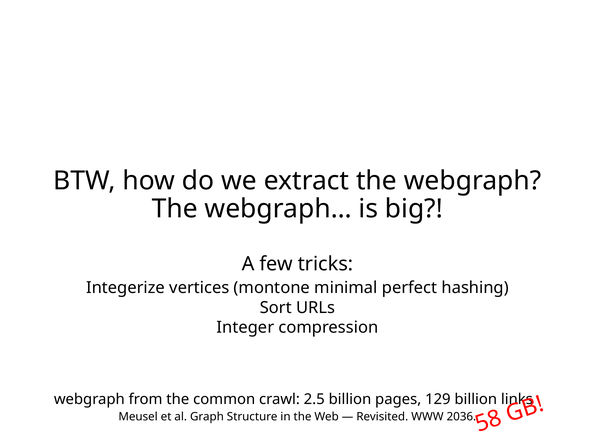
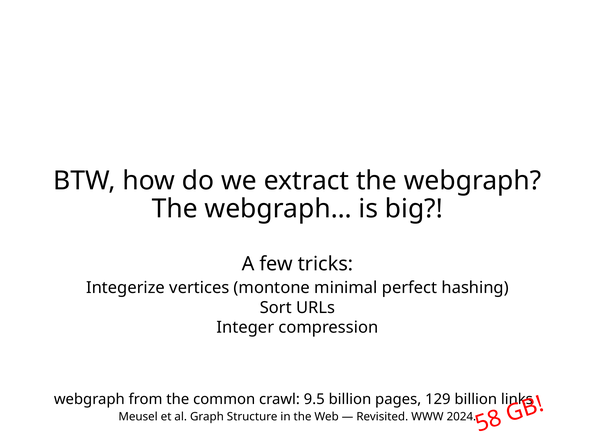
2.5: 2.5 -> 9.5
2036: 2036 -> 2024
